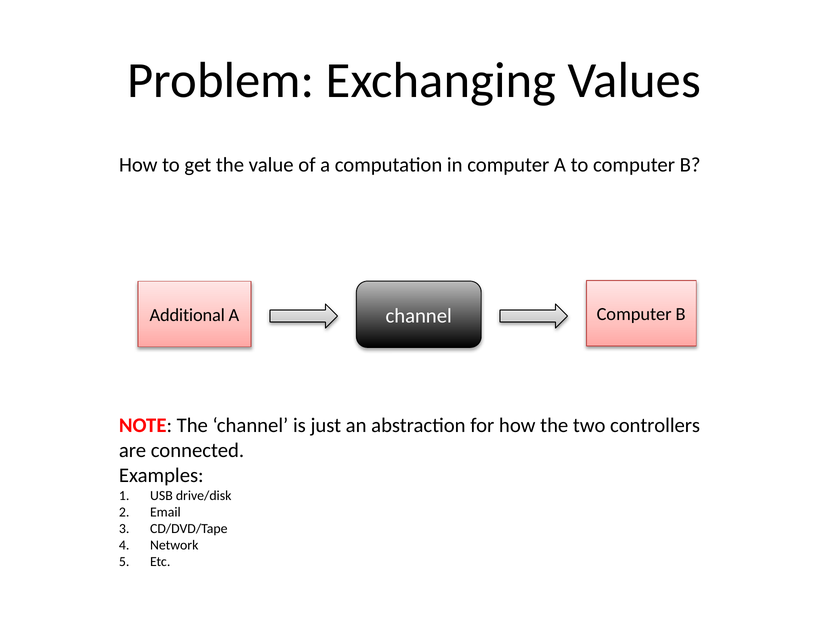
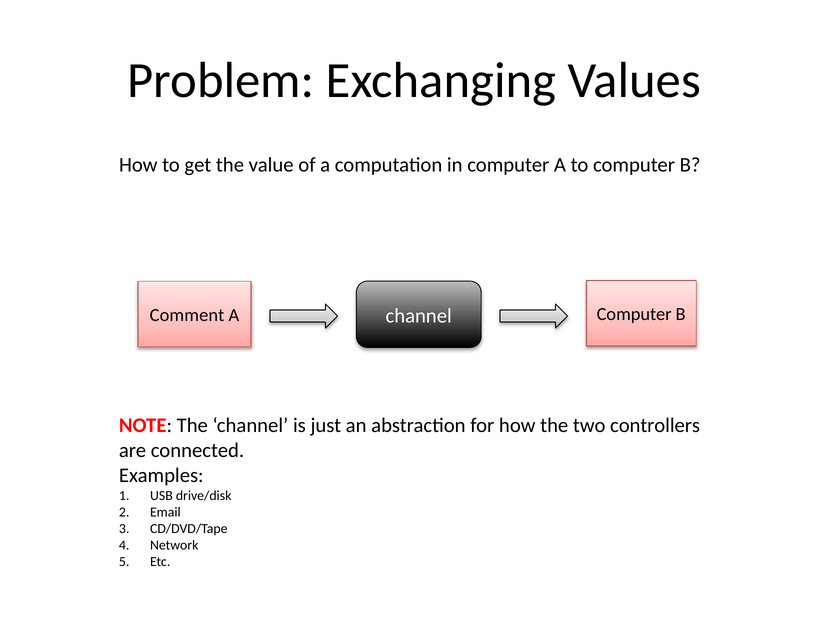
Additional: Additional -> Comment
